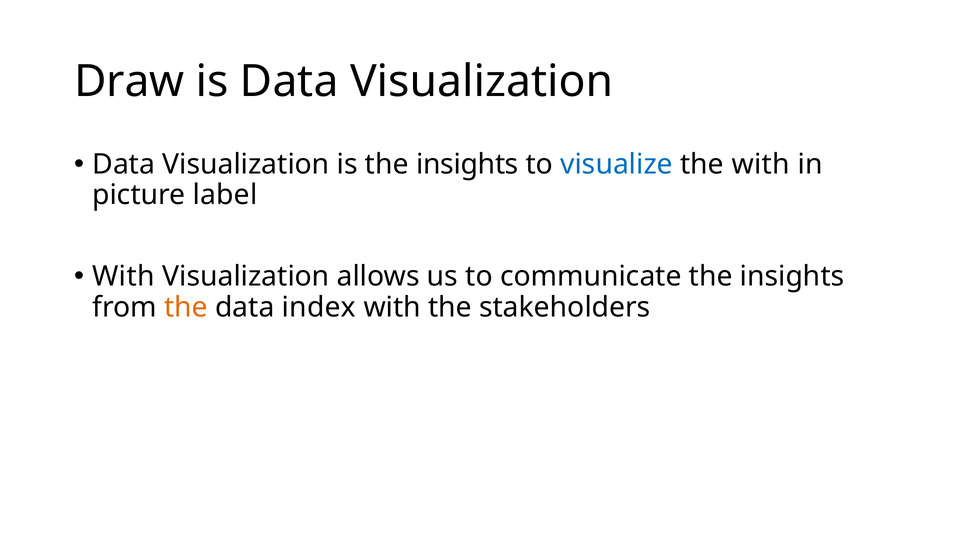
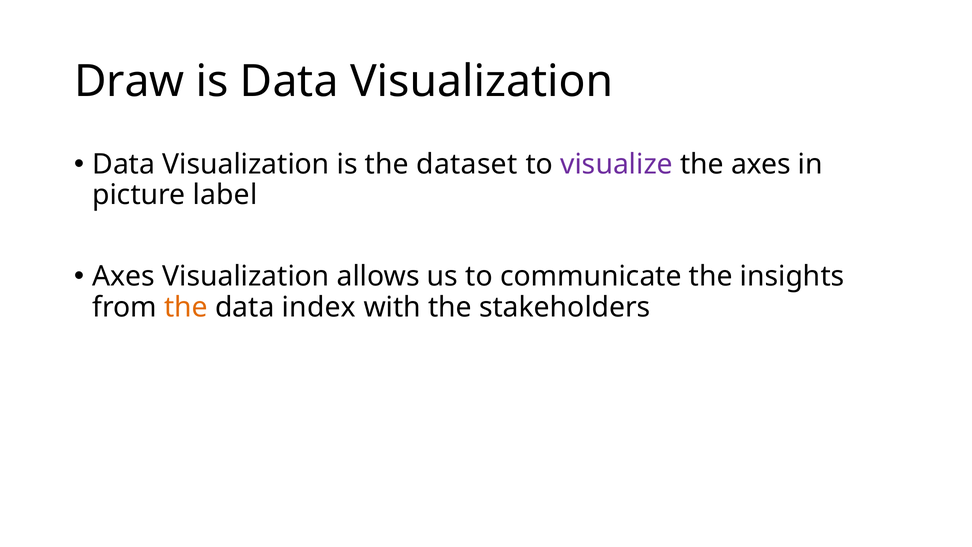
is the insights: insights -> dataset
visualize colour: blue -> purple
the with: with -> axes
With at (123, 276): With -> Axes
